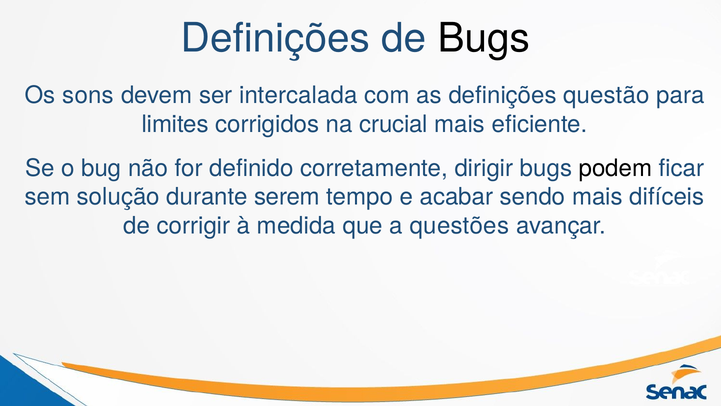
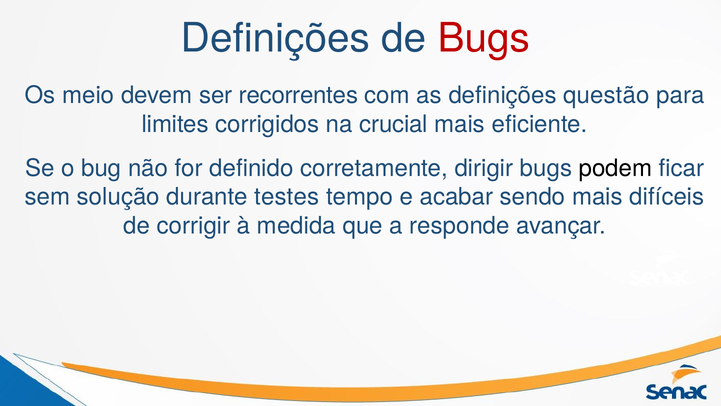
Bugs at (484, 38) colour: black -> red
sons: sons -> meio
intercalada: intercalada -> recorrentes
serem: serem -> testes
questões: questões -> responde
